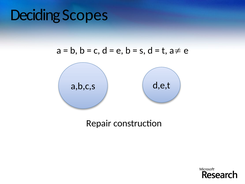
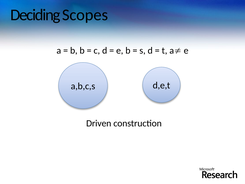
Repair: Repair -> Driven
